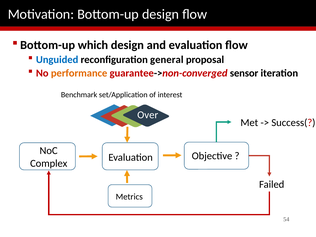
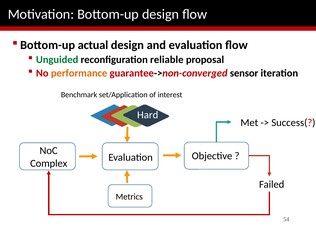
which: which -> actual
Unguided colour: blue -> green
general: general -> reliable
Over: Over -> Hard
